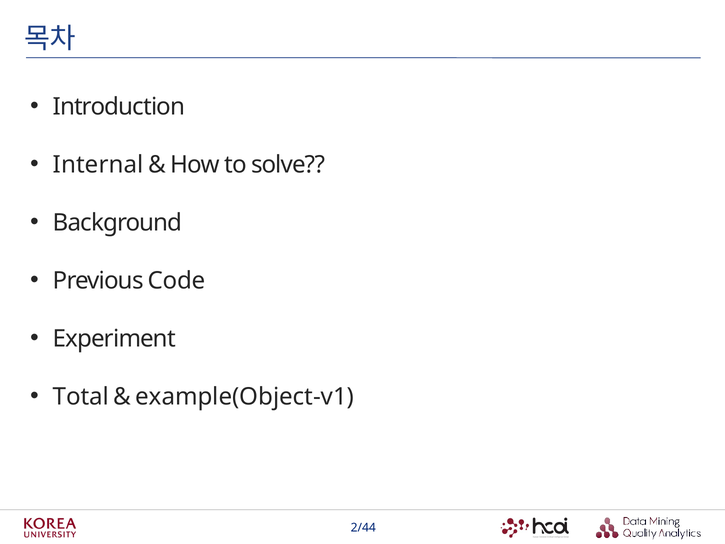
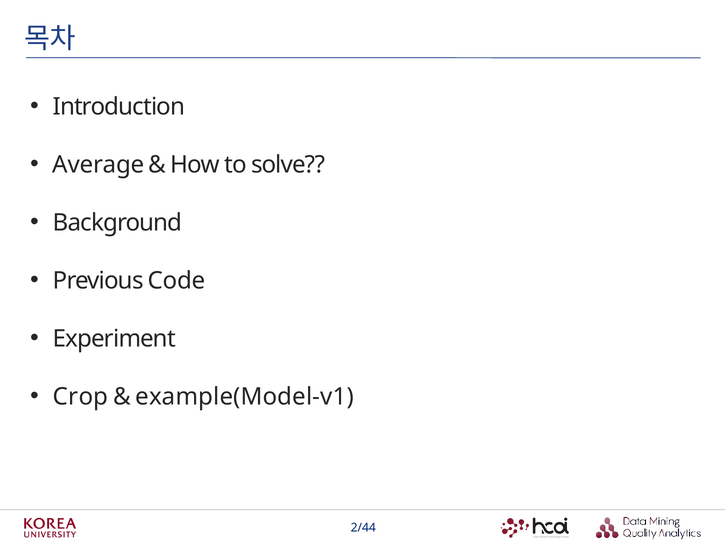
Internal: Internal -> Average
Total: Total -> Crop
example(Object-v1: example(Object-v1 -> example(Model-v1
